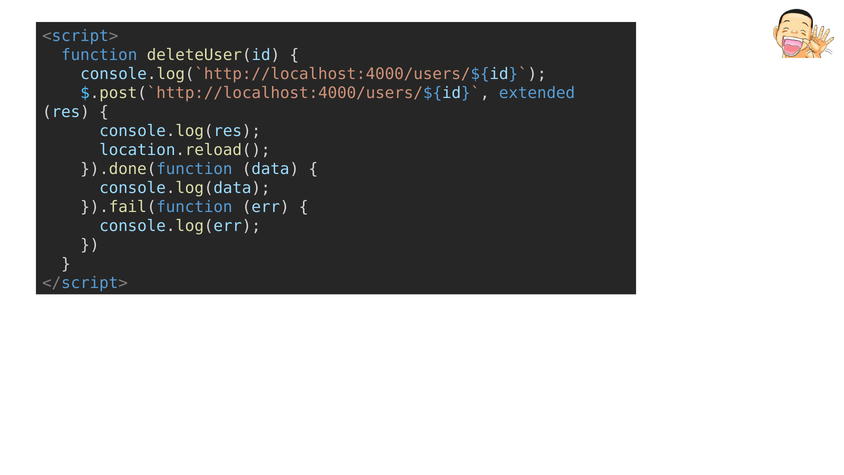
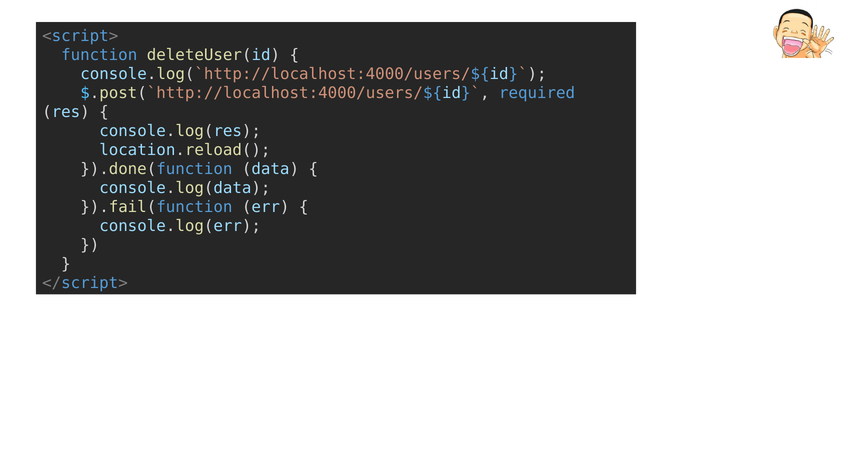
extended: extended -> required
